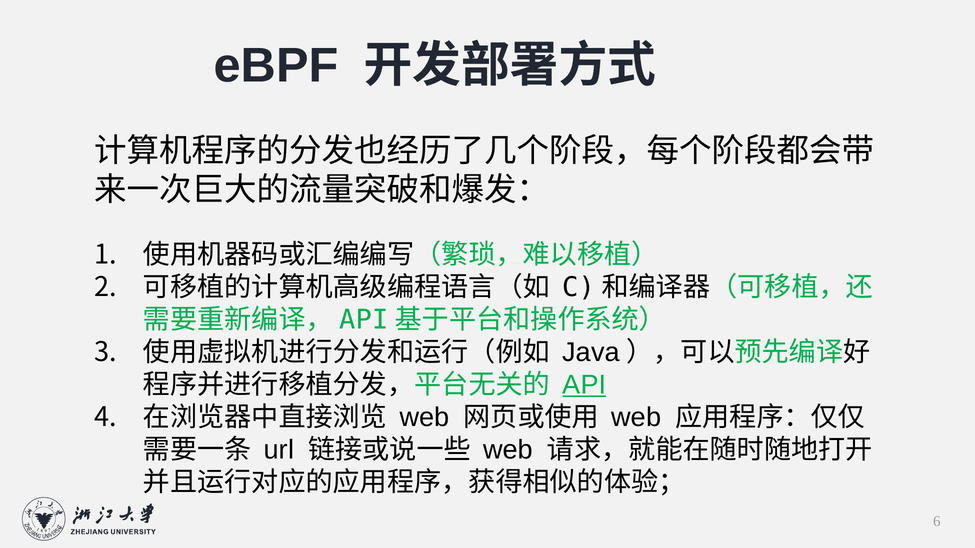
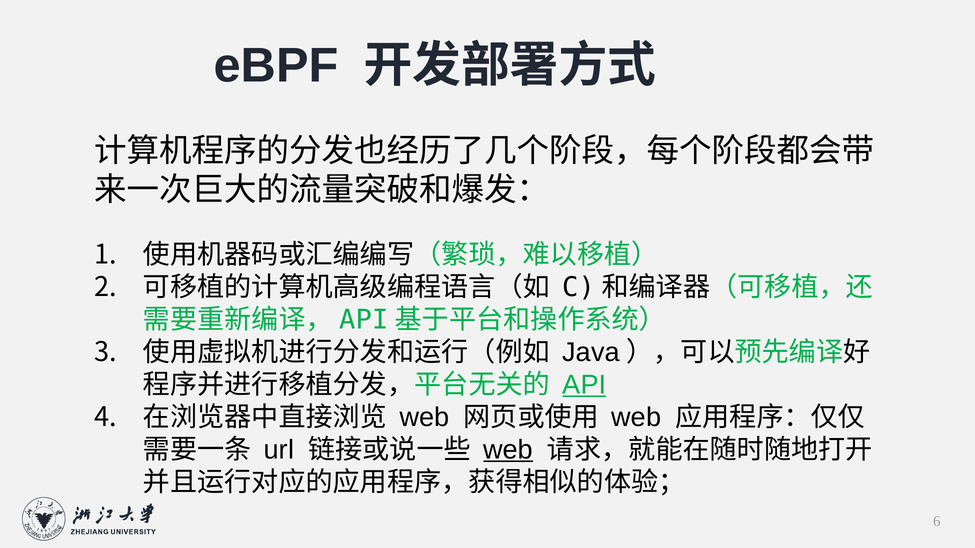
web at (508, 450) underline: none -> present
